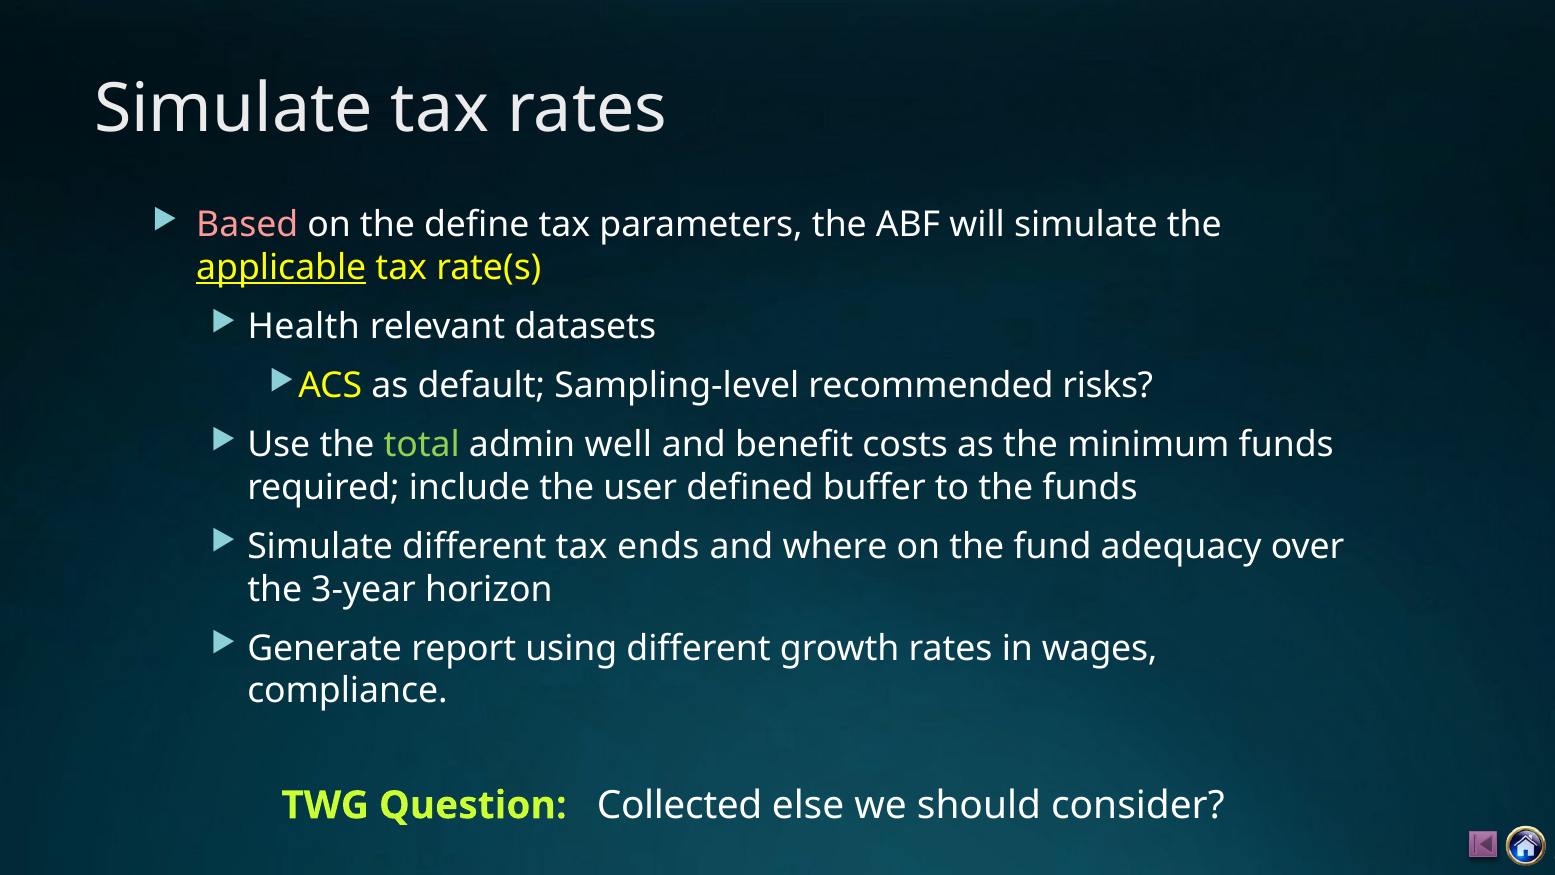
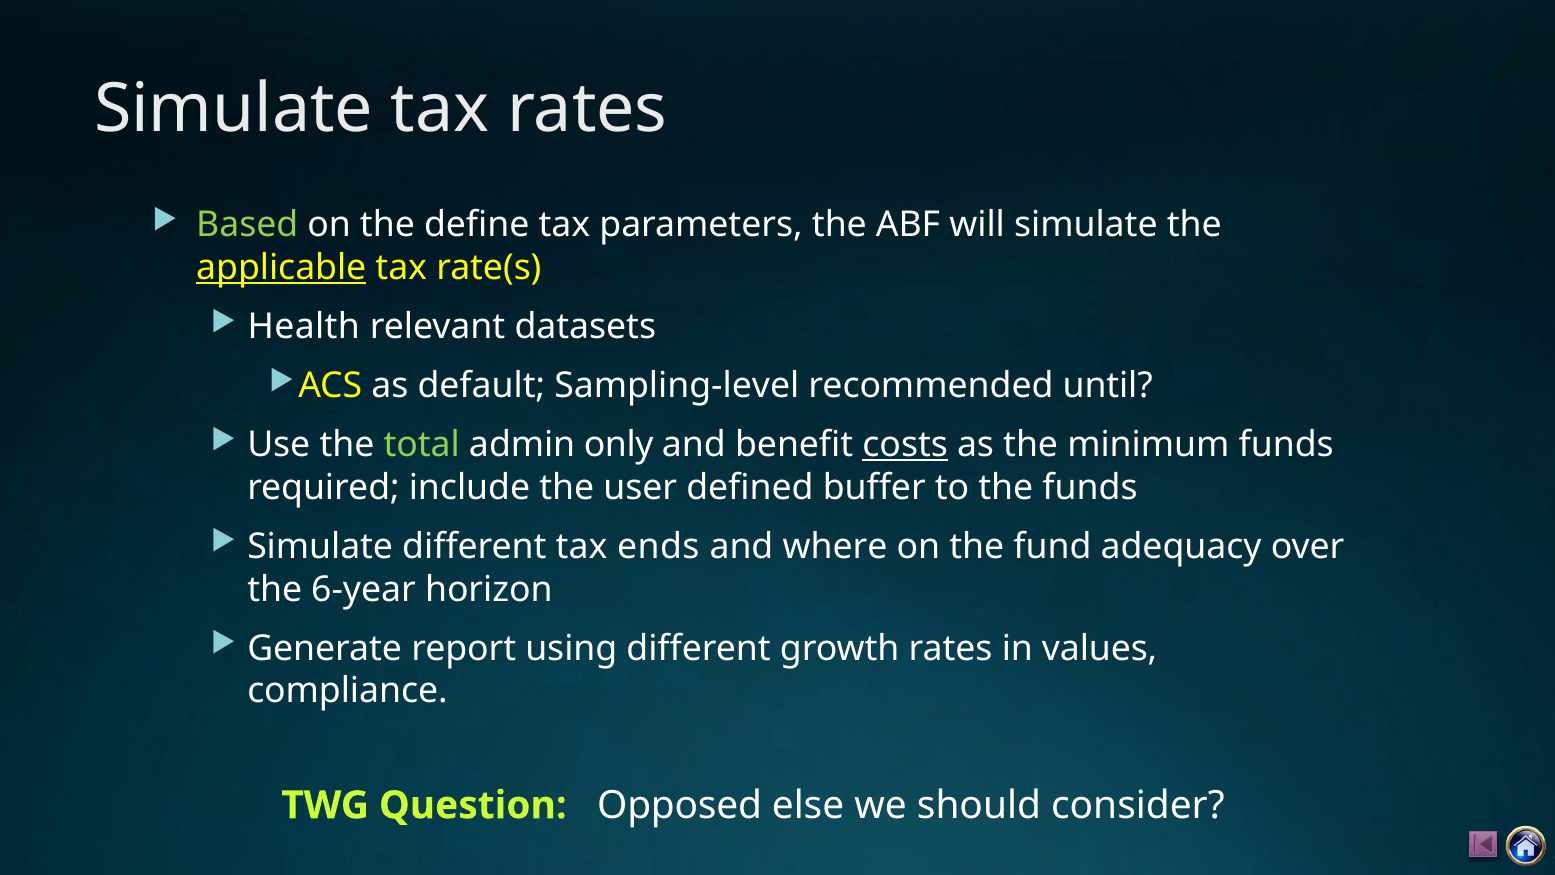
Based colour: pink -> light green
risks: risks -> until
well: well -> only
costs underline: none -> present
3-year: 3-year -> 6-year
wages: wages -> values
Collected: Collected -> Opposed
